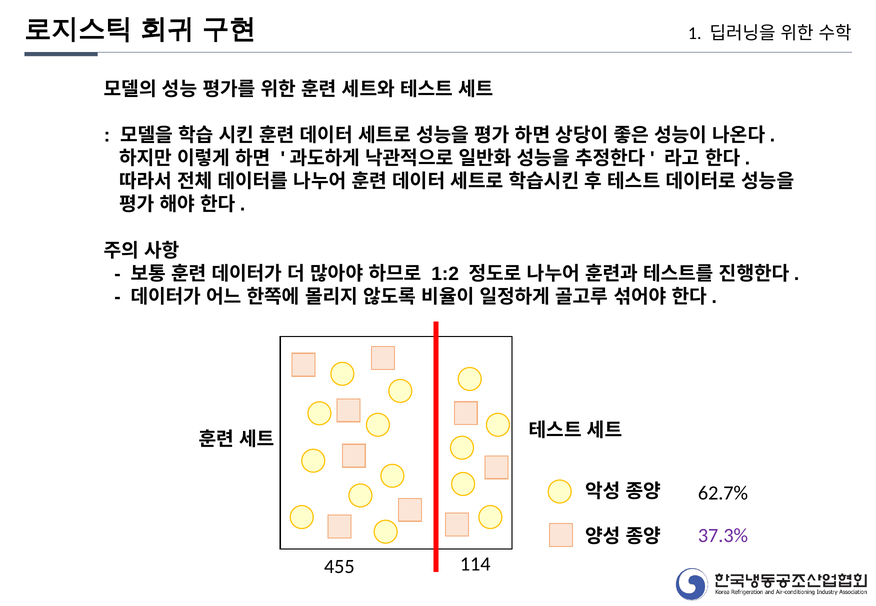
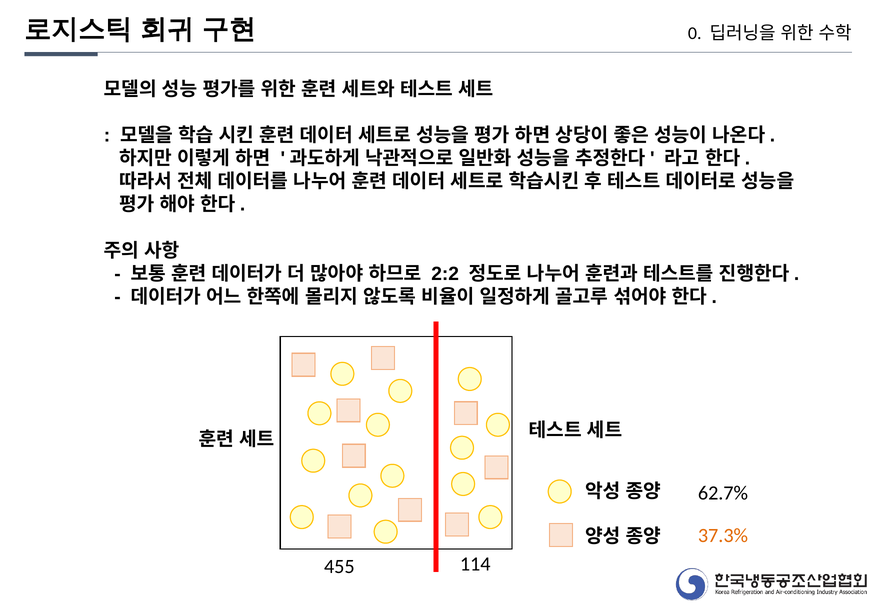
1: 1 -> 0
1:2: 1:2 -> 2:2
37.3% colour: purple -> orange
